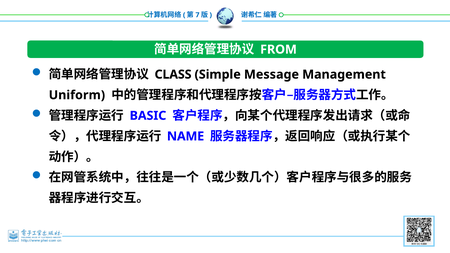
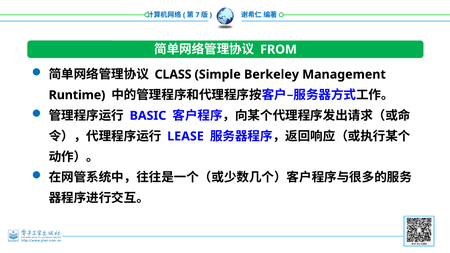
Message: Message -> Berkeley
Uniform: Uniform -> Runtime
NAME: NAME -> LEASE
